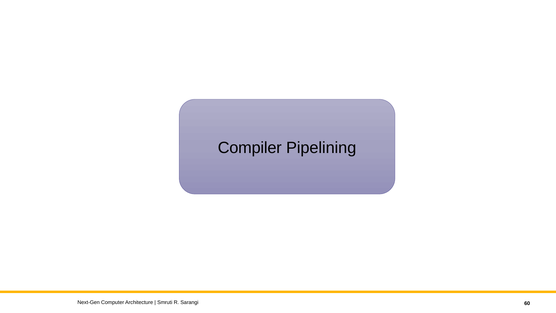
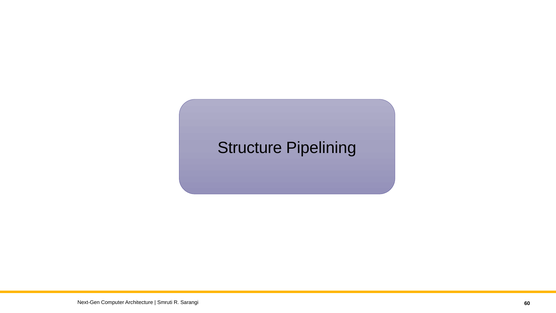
Compiler: Compiler -> Structure
